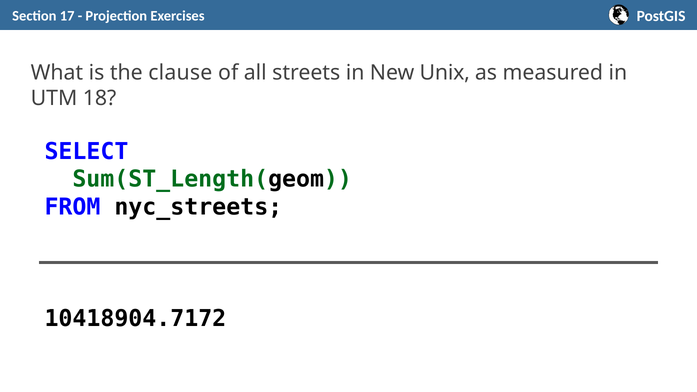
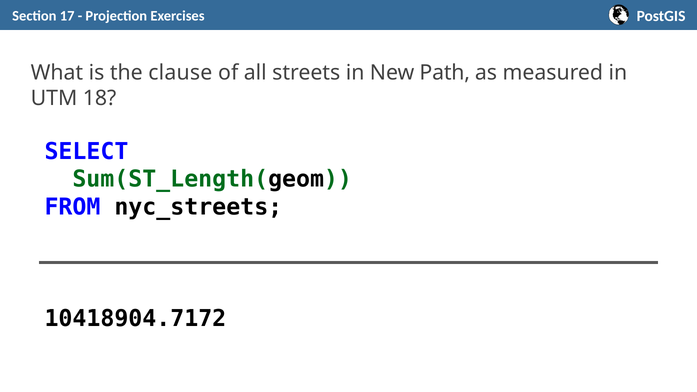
Unix: Unix -> Path
